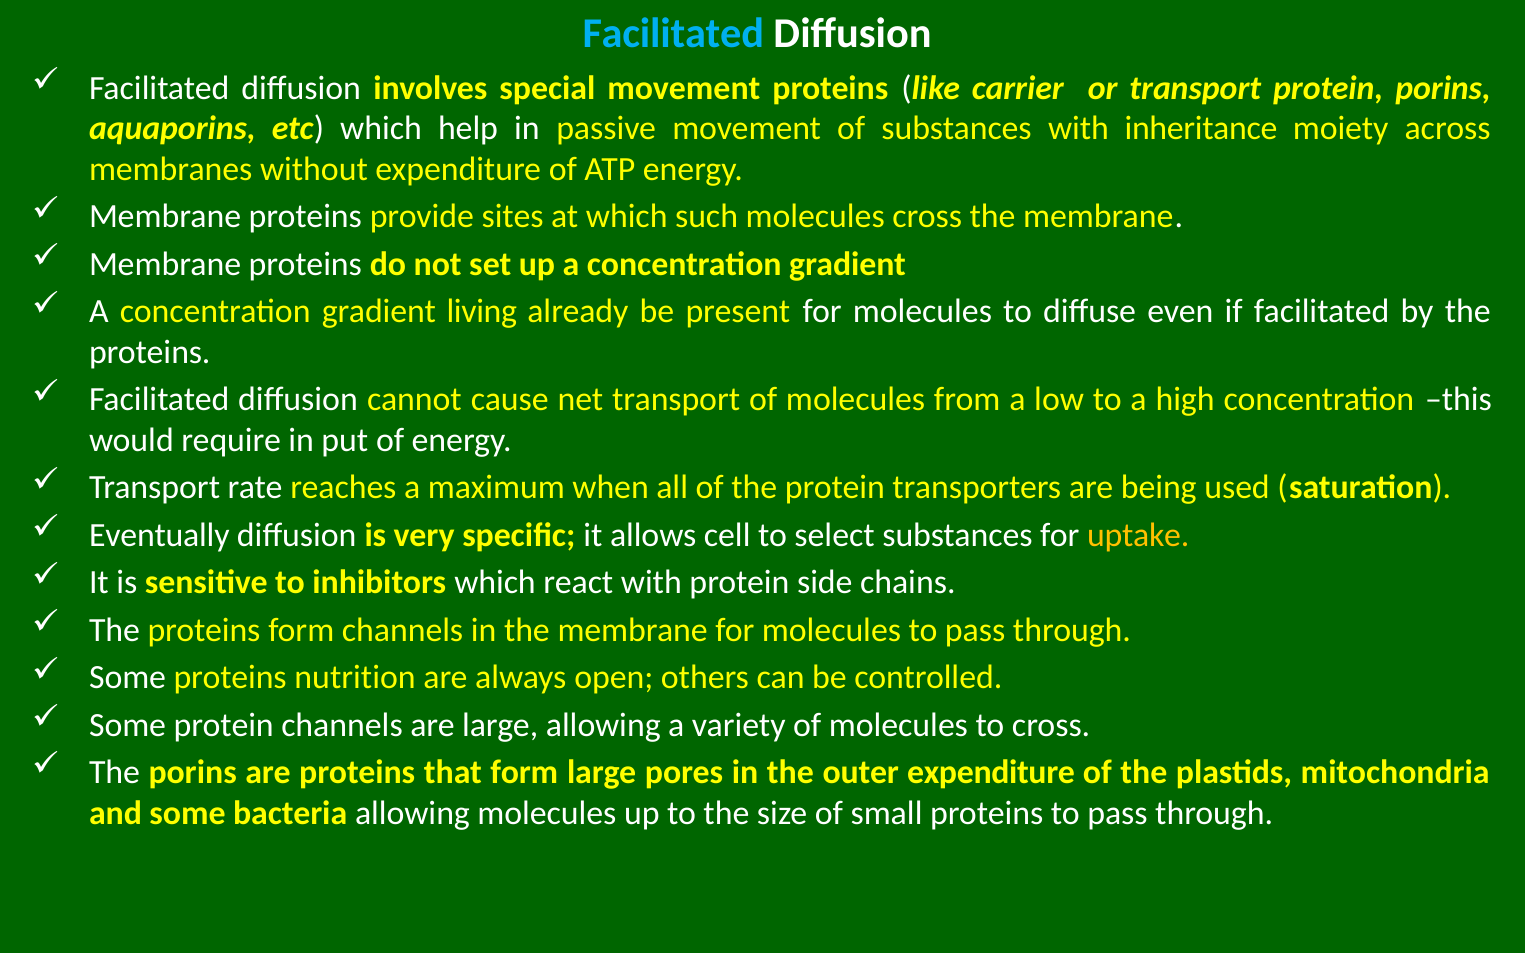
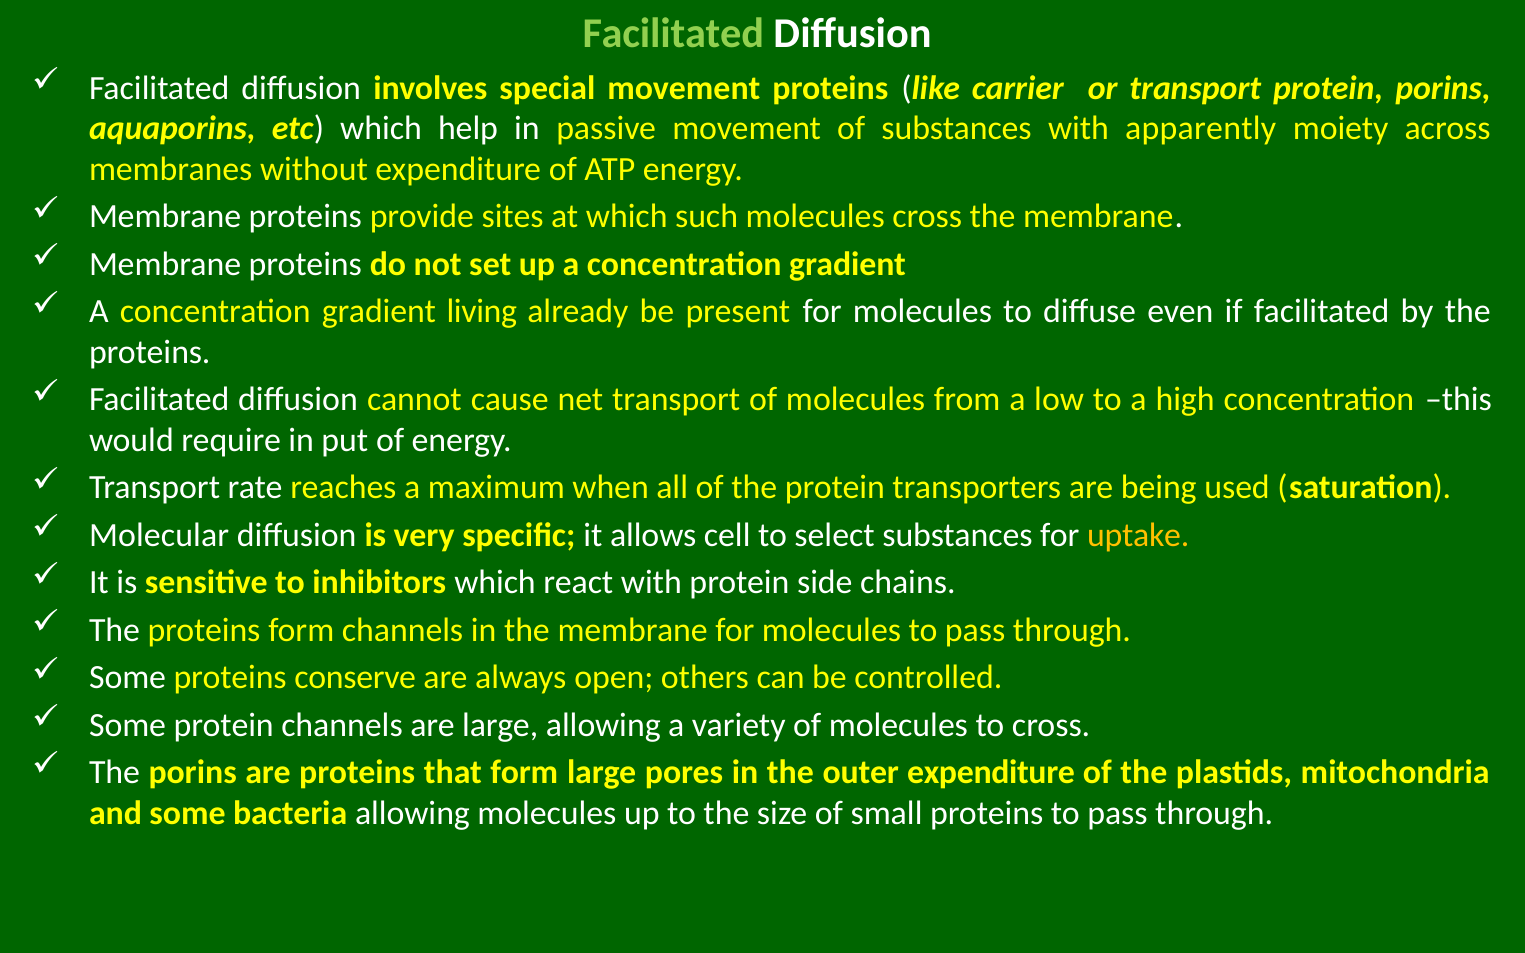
Facilitated at (673, 33) colour: light blue -> light green
inheritance: inheritance -> apparently
Eventually: Eventually -> Molecular
nutrition: nutrition -> conserve
